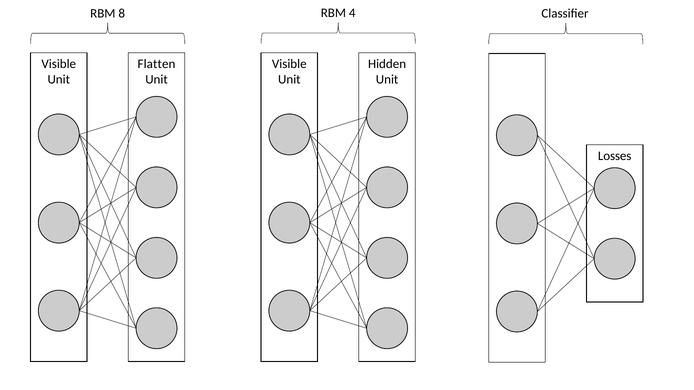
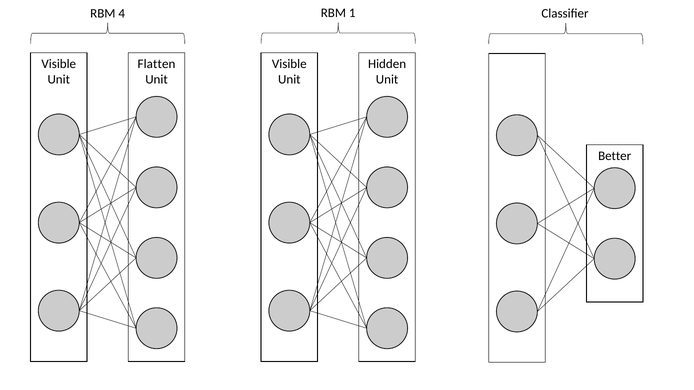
8: 8 -> 4
4: 4 -> 1
Losses: Losses -> Better
